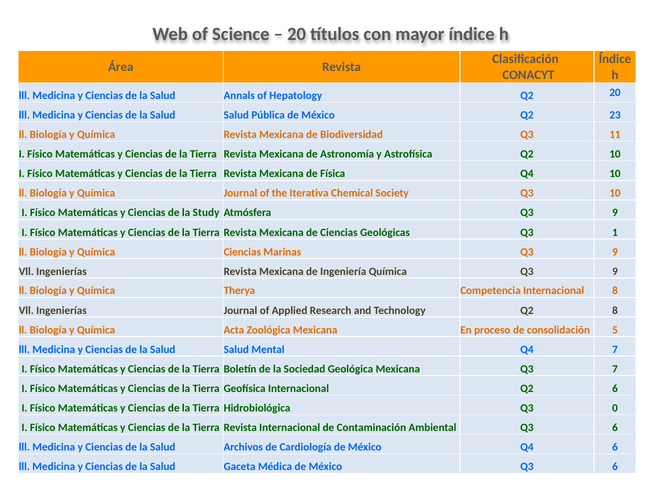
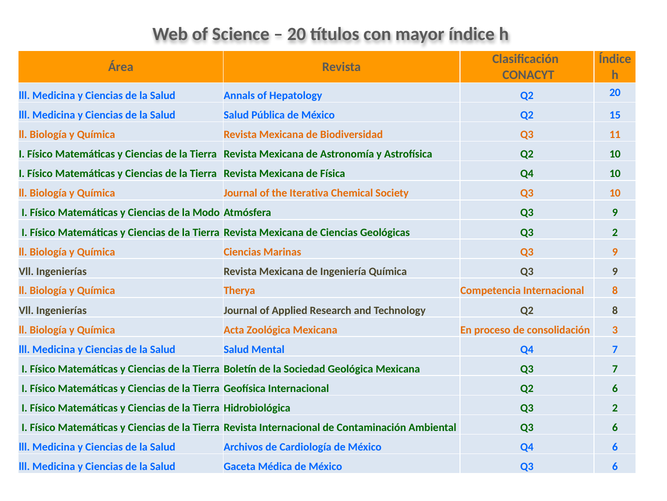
23: 23 -> 15
Study: Study -> Modo
Geológicas Q3 1: 1 -> 2
5: 5 -> 3
Hidrobiológica Q3 0: 0 -> 2
